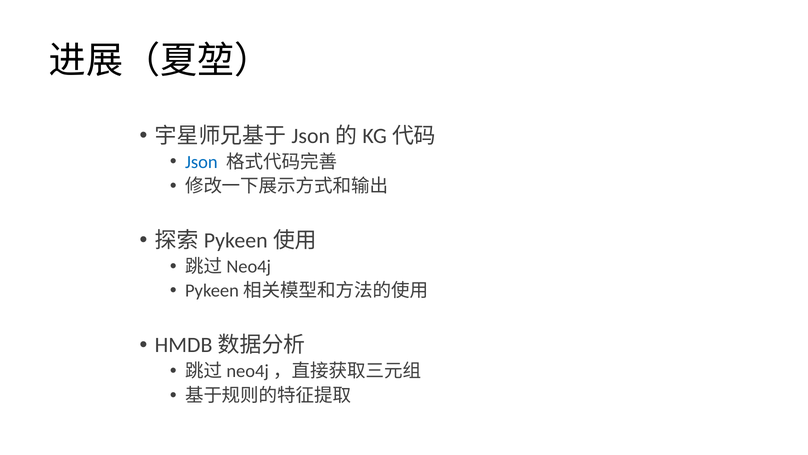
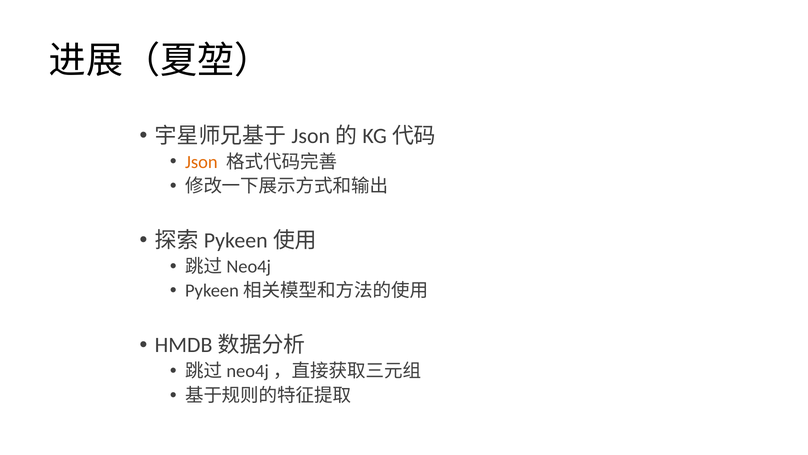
Json colour: blue -> orange
